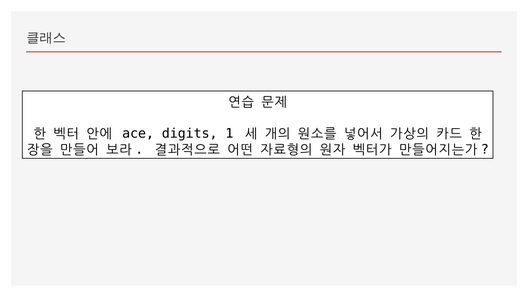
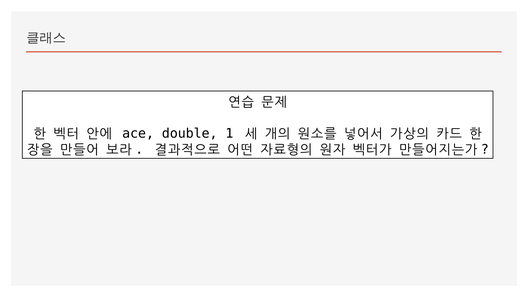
digits: digits -> double
